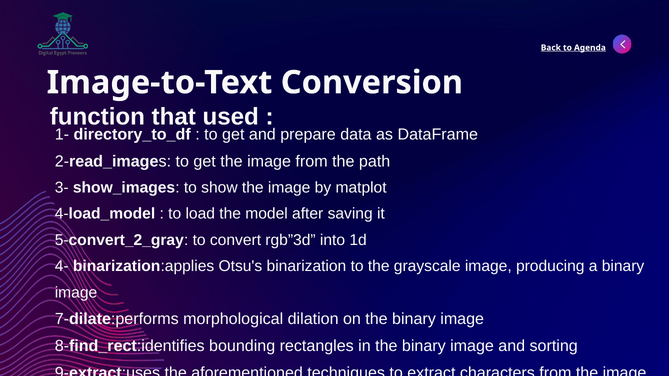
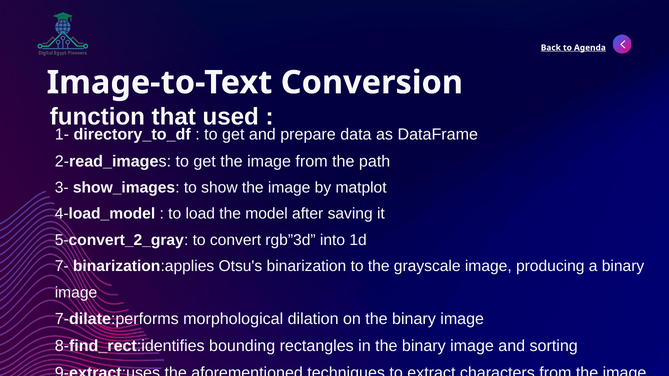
4-: 4- -> 7-
